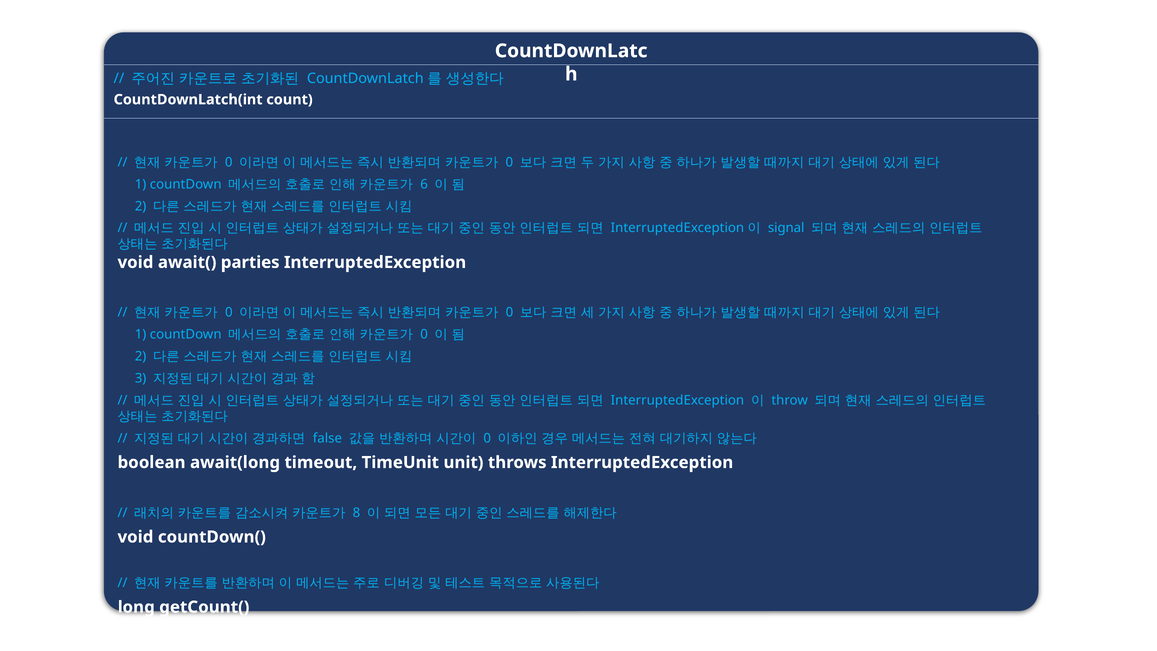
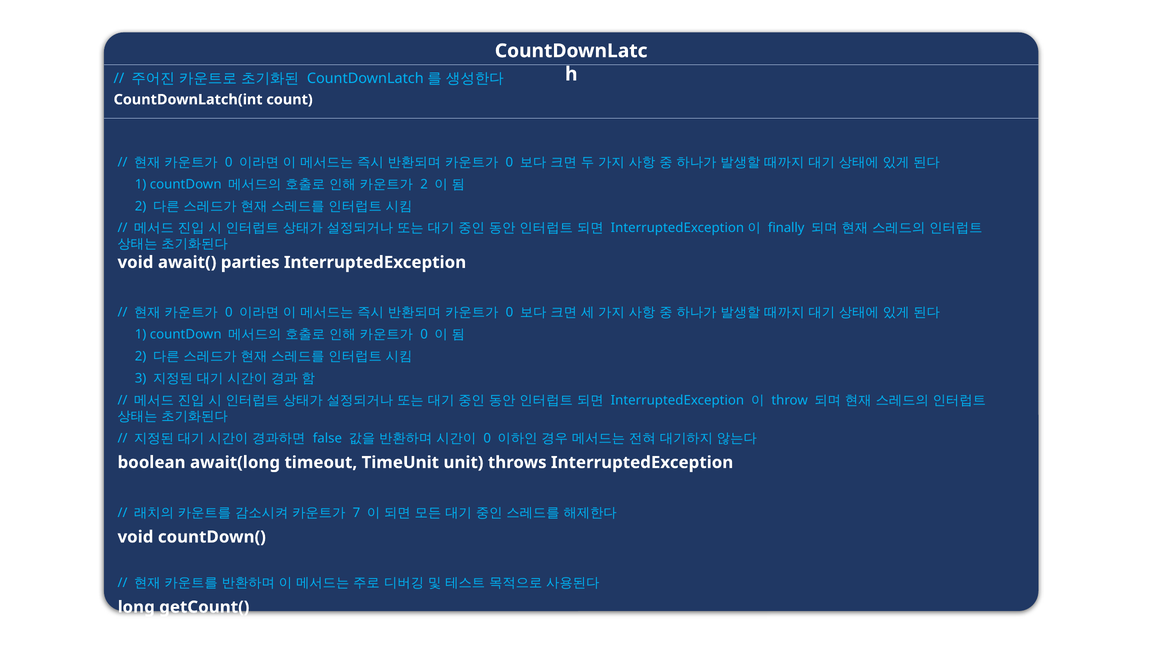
6 at (424, 184): 6 -> 2
signal: signal -> finally
8: 8 -> 7
